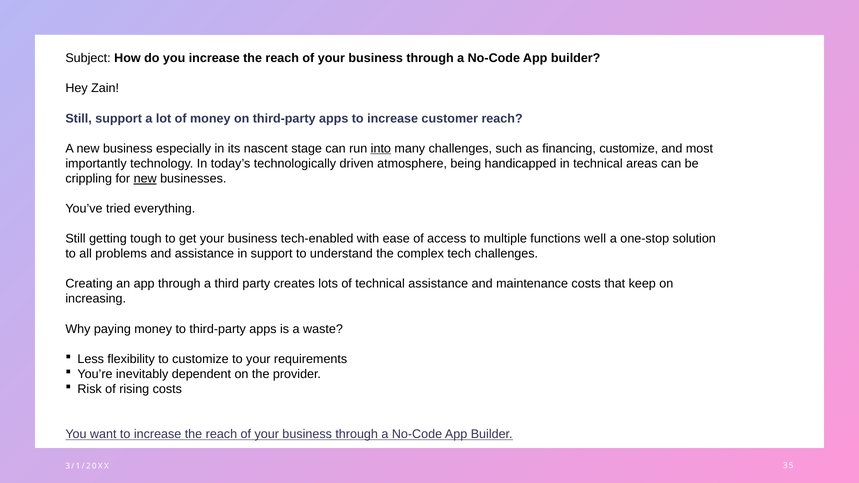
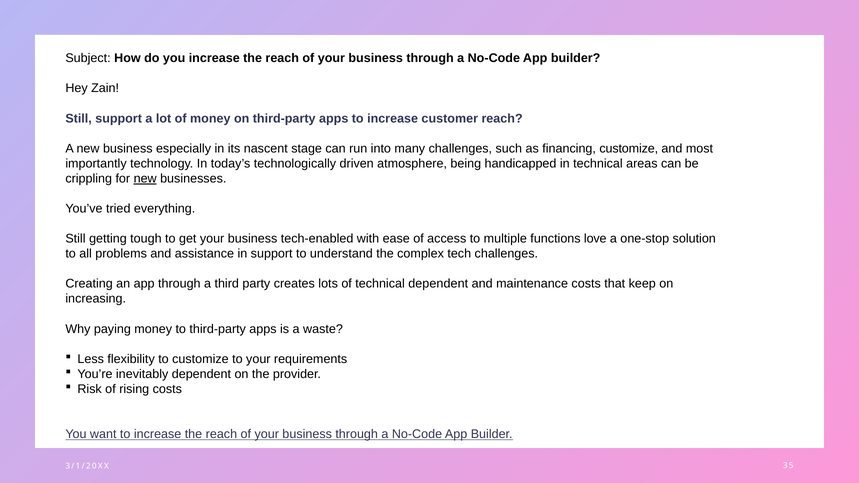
into underline: present -> none
well: well -> love
technical assistance: assistance -> dependent
